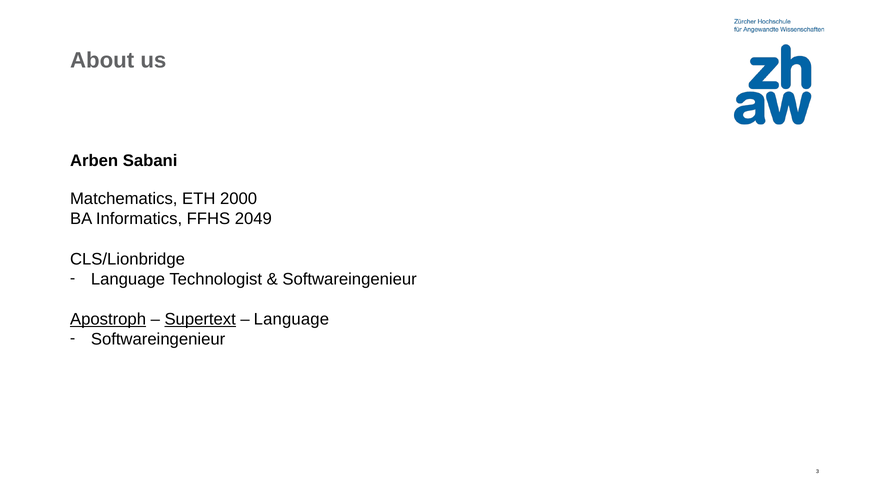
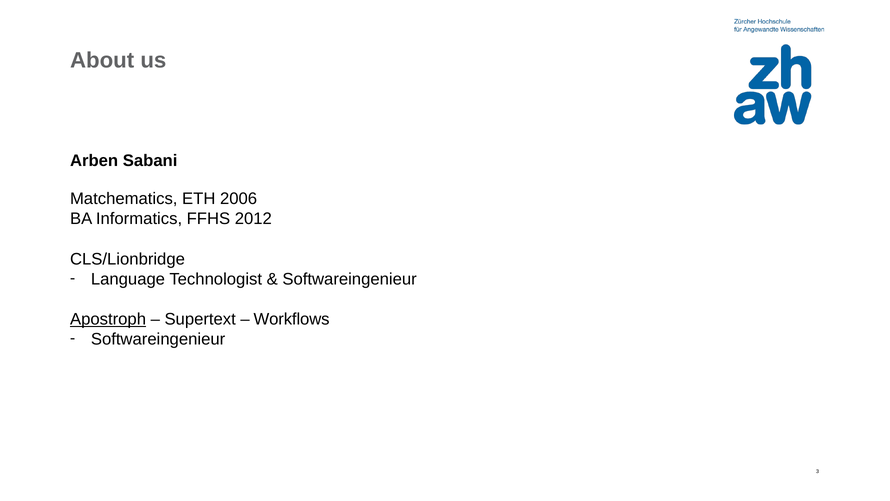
2000: 2000 -> 2006
2049: 2049 -> 2012
Supertext underline: present -> none
Language at (291, 319): Language -> Workflows
